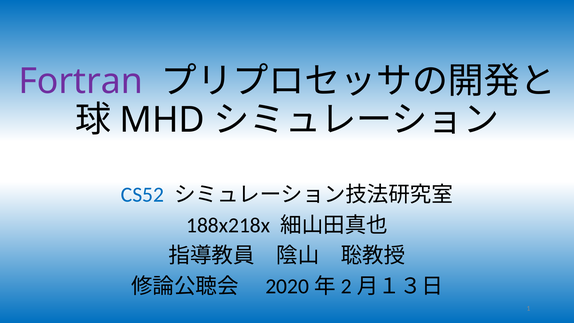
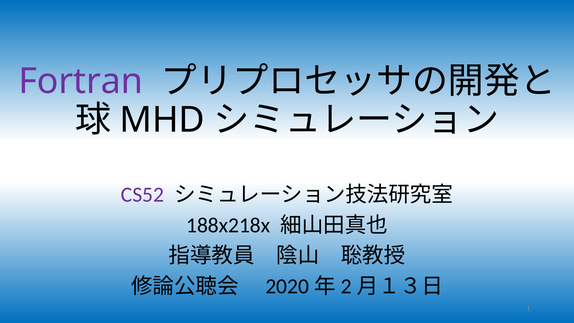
CS52 colour: blue -> purple
